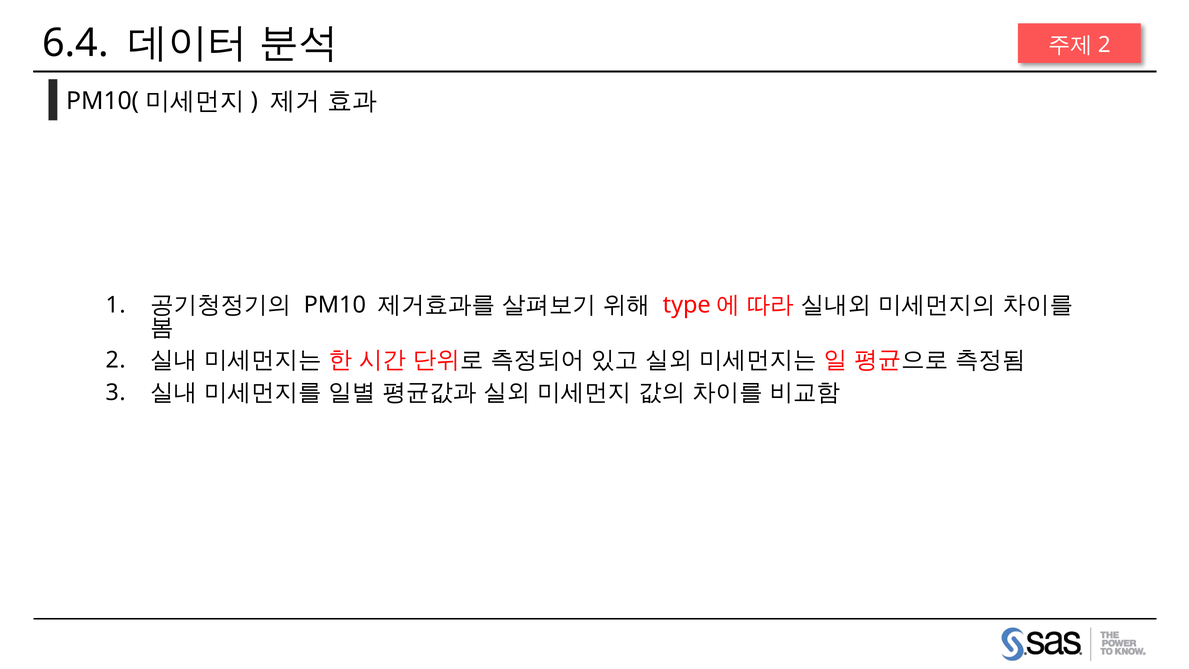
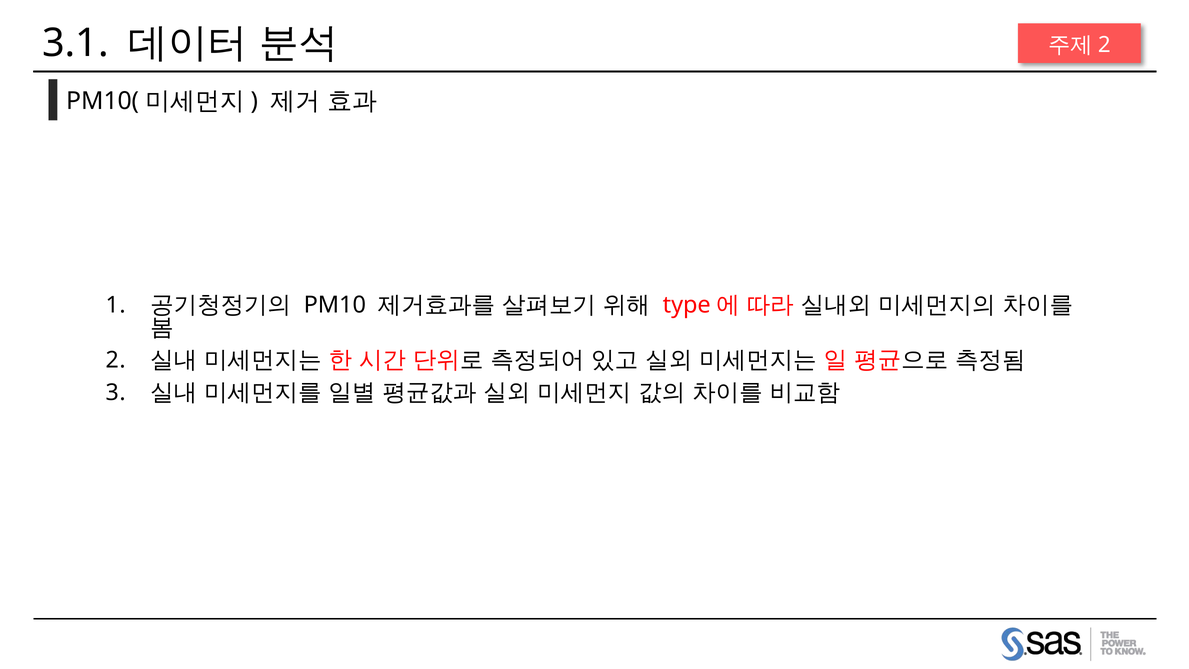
6.4: 6.4 -> 3.1
